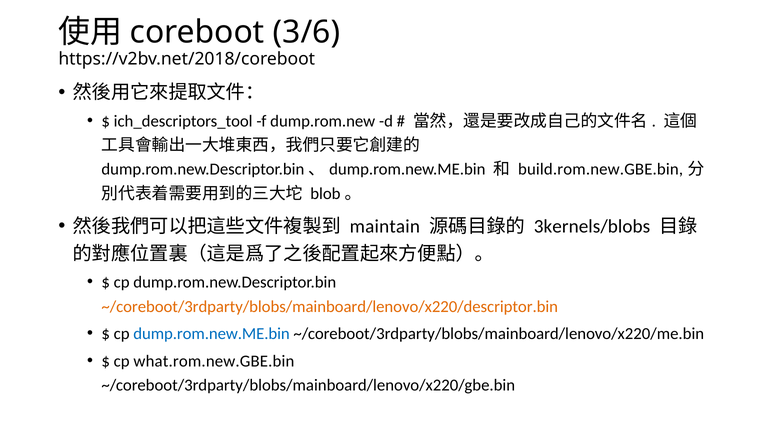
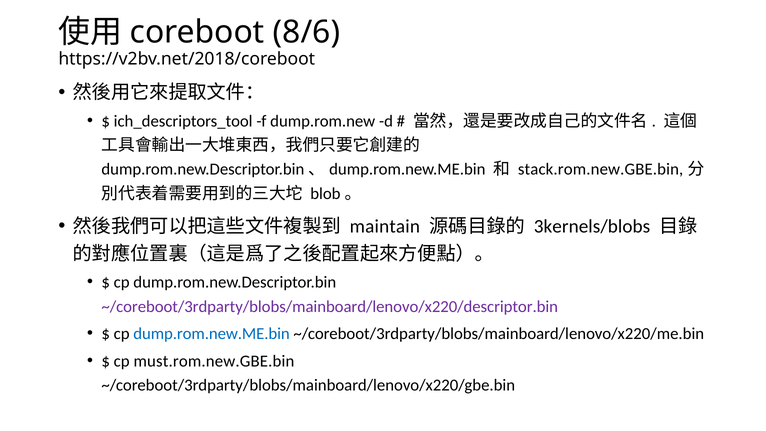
3/6: 3/6 -> 8/6
build.rom.new.GBE.bin: build.rom.new.GBE.bin -> stack.rom.new.GBE.bin
~/coreboot/3rdparty/blobs/mainboard/lenovo/x220/descriptor.bin colour: orange -> purple
what.rom.new.GBE.bin: what.rom.new.GBE.bin -> must.rom.new.GBE.bin
